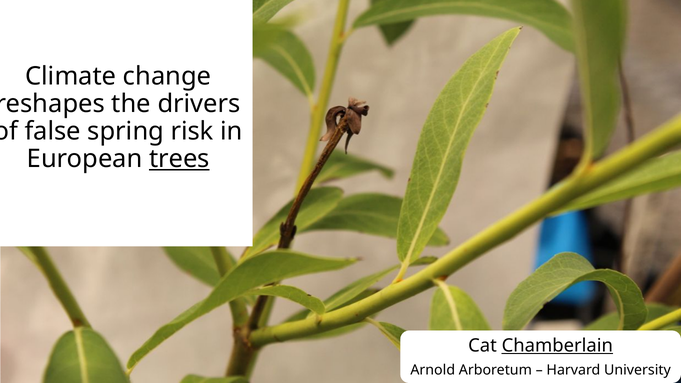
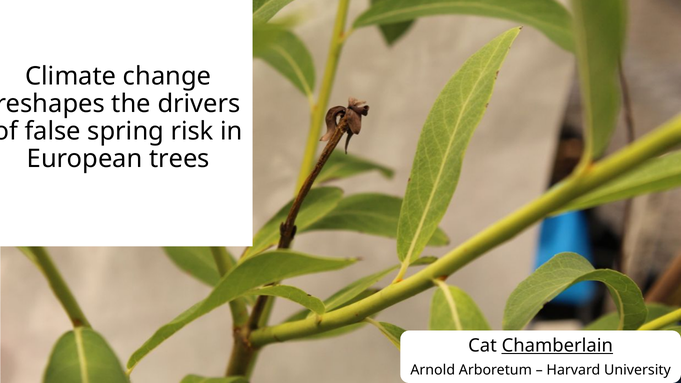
trees underline: present -> none
